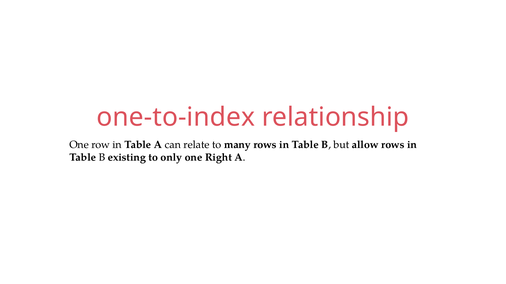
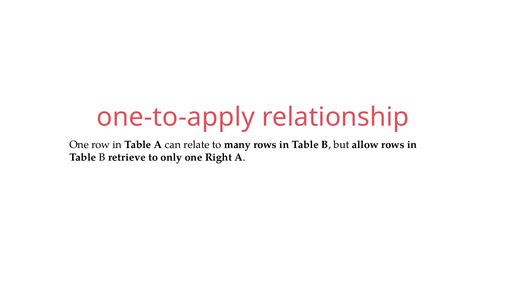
one-to-index: one-to-index -> one-to-apply
existing: existing -> retrieve
